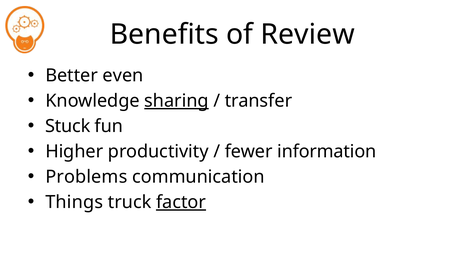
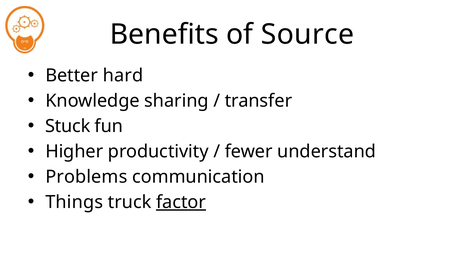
Review: Review -> Source
even: even -> hard
sharing underline: present -> none
information: information -> understand
